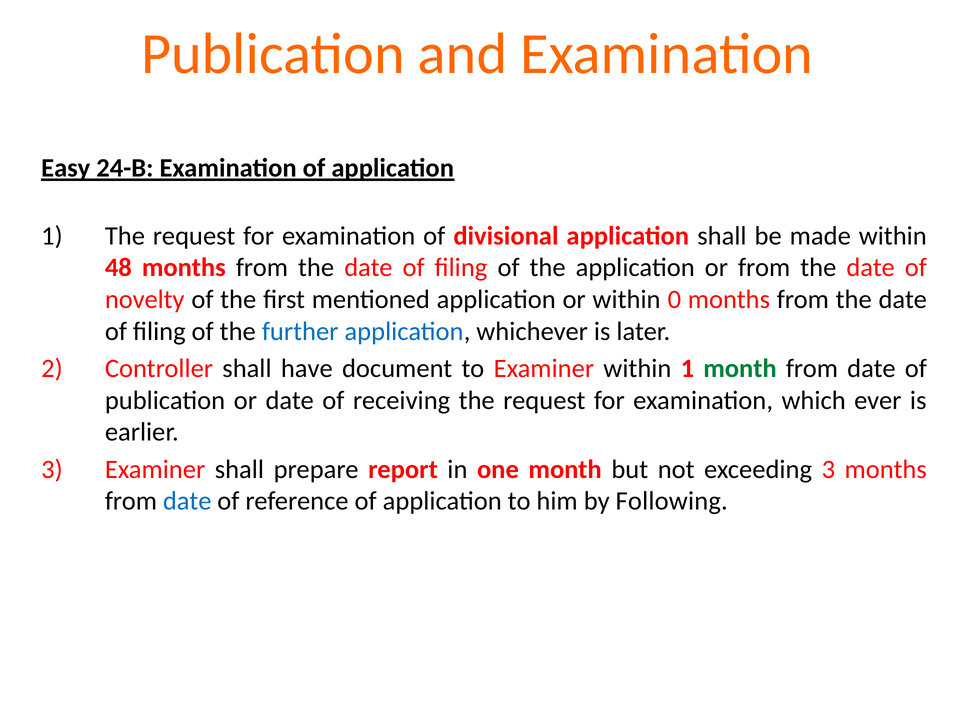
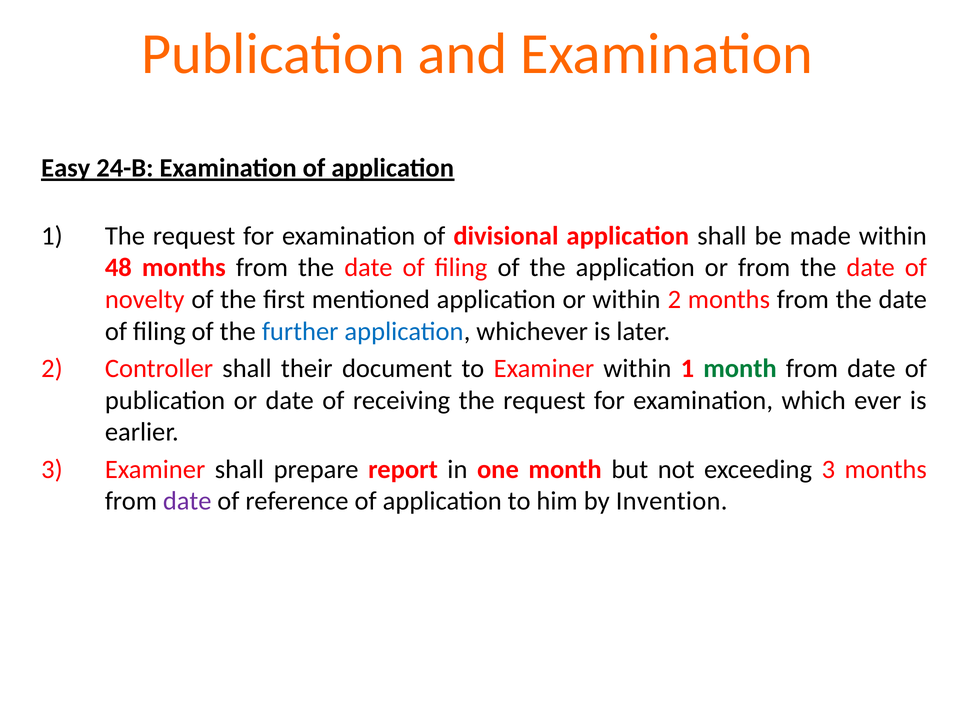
within 0: 0 -> 2
have: have -> their
date at (187, 501) colour: blue -> purple
Following: Following -> Invention
